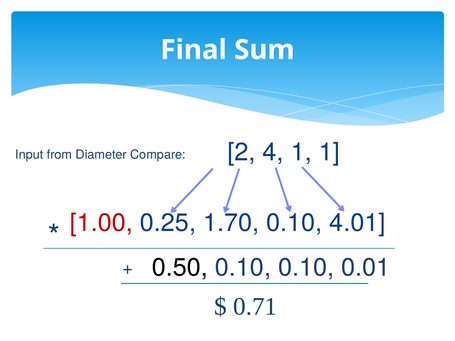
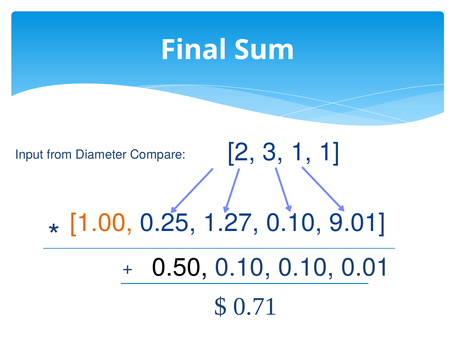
4: 4 -> 3
1.00 colour: red -> orange
1.70: 1.70 -> 1.27
4.01: 4.01 -> 9.01
